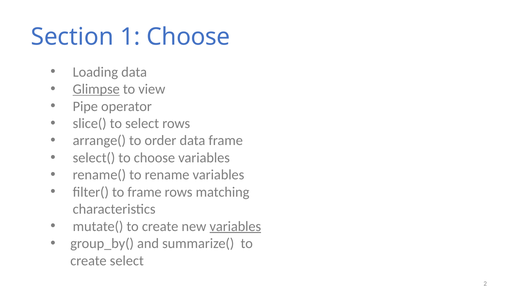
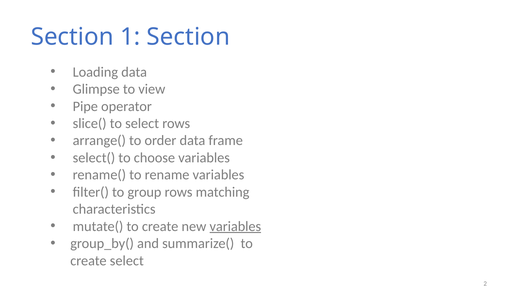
1 Choose: Choose -> Section
Glimpse underline: present -> none
to frame: frame -> group
